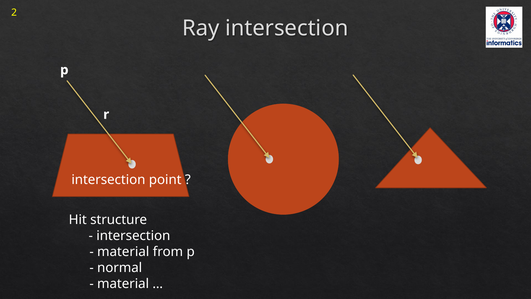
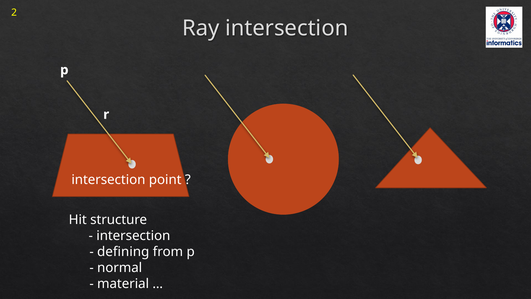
material at (123, 251): material -> defining
